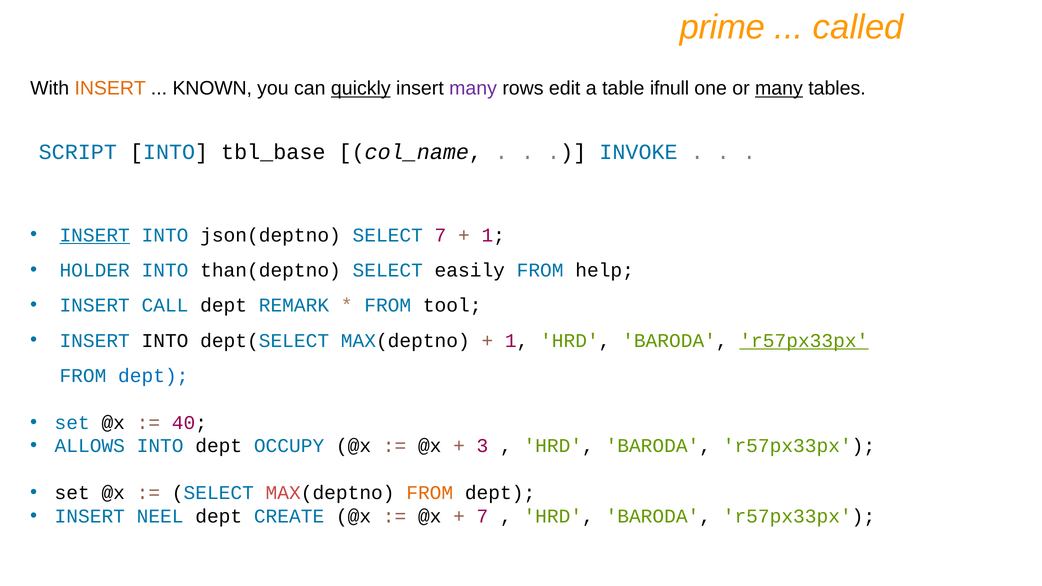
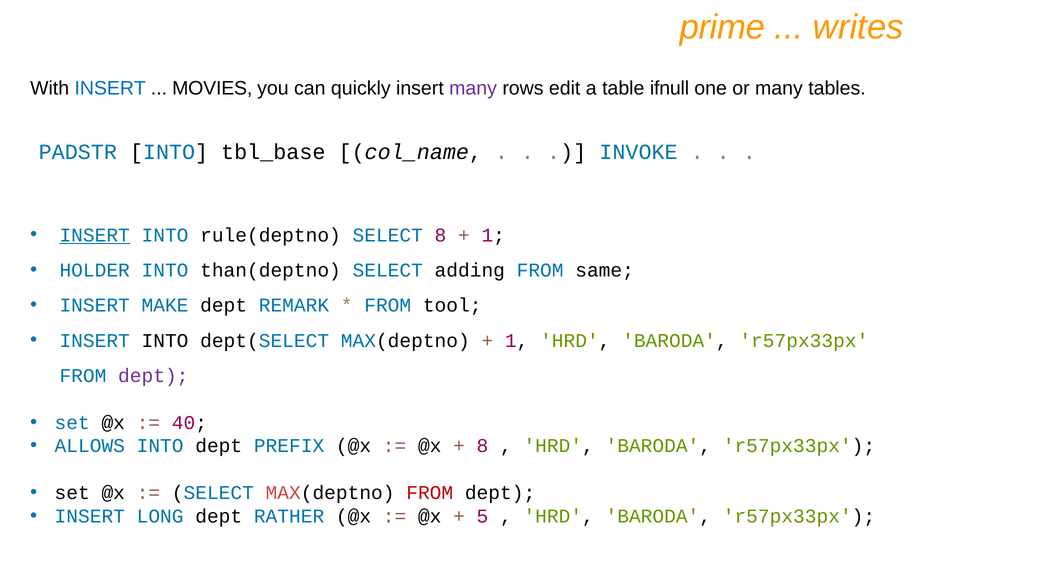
called: called -> writes
INSERT at (110, 89) colour: orange -> blue
KNOWN: KNOWN -> MOVIES
quickly underline: present -> none
many at (779, 89) underline: present -> none
SCRIPT: SCRIPT -> PADSTR
json(deptno: json(deptno -> rule(deptno
SELECT 7: 7 -> 8
easily: easily -> adding
help: help -> same
CALL: CALL -> MAKE
r57px33px at (804, 341) underline: present -> none
dept at (153, 376) colour: blue -> purple
OCCUPY: OCCUPY -> PREFIX
3 at (482, 446): 3 -> 8
FROM at (430, 493) colour: orange -> red
NEEL: NEEL -> LONG
CREATE: CREATE -> RATHER
7 at (482, 516): 7 -> 5
